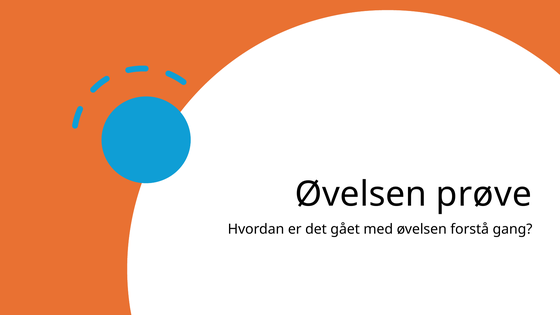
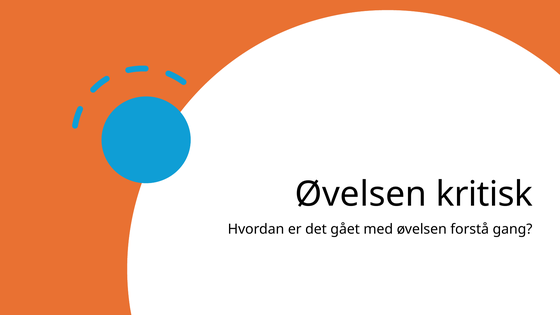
prøve: prøve -> kritisk
